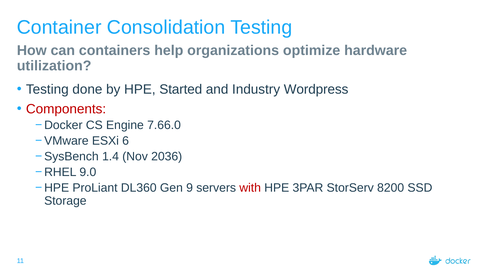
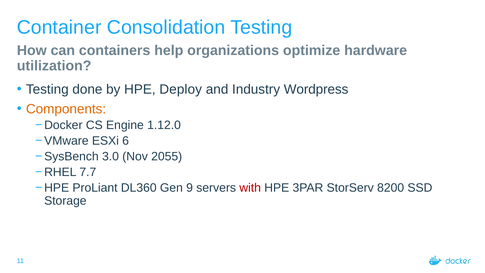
Started: Started -> Deploy
Components colour: red -> orange
7.66.0: 7.66.0 -> 1.12.0
1.4: 1.4 -> 3.0
2036: 2036 -> 2055
9.0: 9.0 -> 7.7
